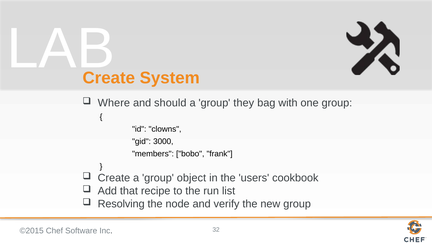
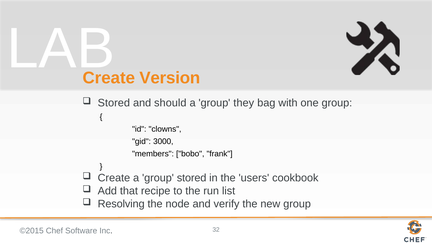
System: System -> Version
Where at (114, 103): Where -> Stored
group object: object -> stored
